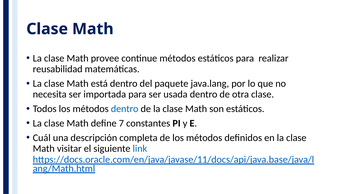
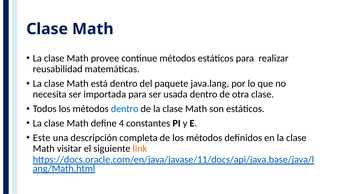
7: 7 -> 4
Cuál: Cuál -> Este
link colour: blue -> orange
